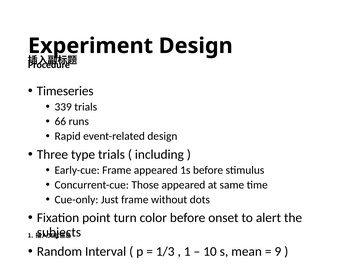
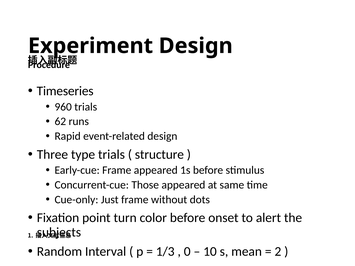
339: 339 -> 960
66: 66 -> 62
including: including -> structure
1 at (187, 252): 1 -> 0
9: 9 -> 2
